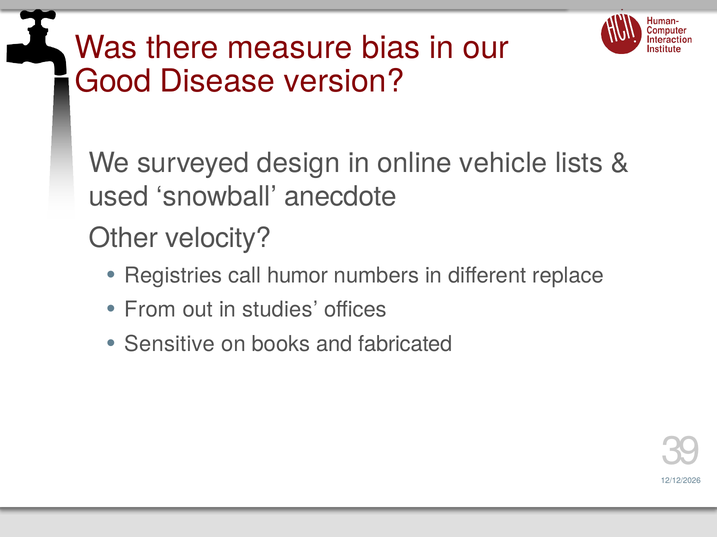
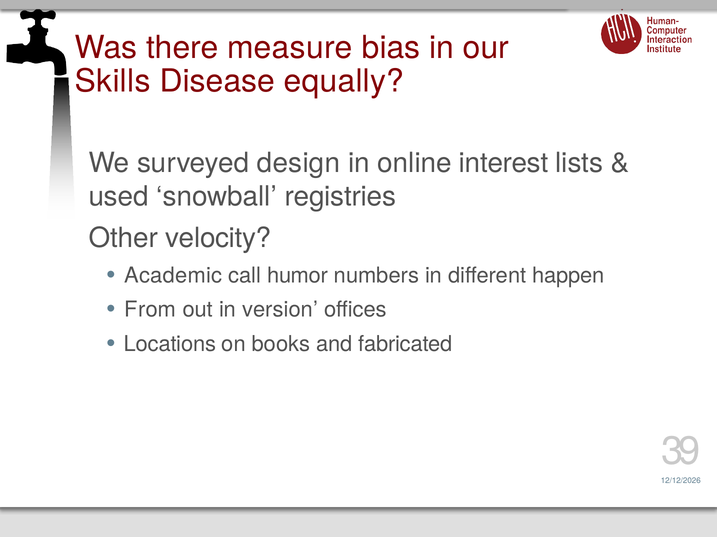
Good: Good -> Skills
version: version -> equally
vehicle: vehicle -> interest
anecdote: anecdote -> registries
Registries: Registries -> Academic
replace: replace -> happen
studies: studies -> version
Sensitive: Sensitive -> Locations
